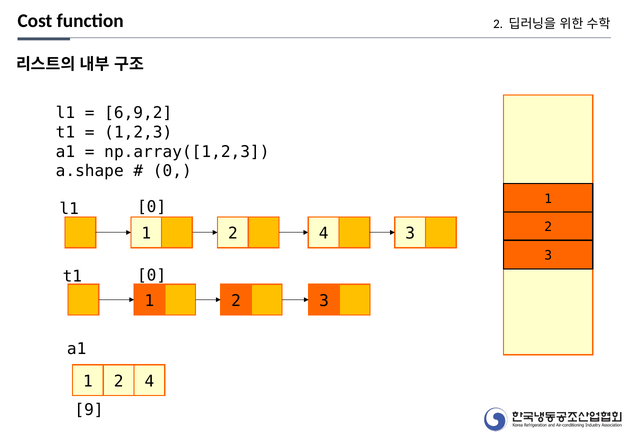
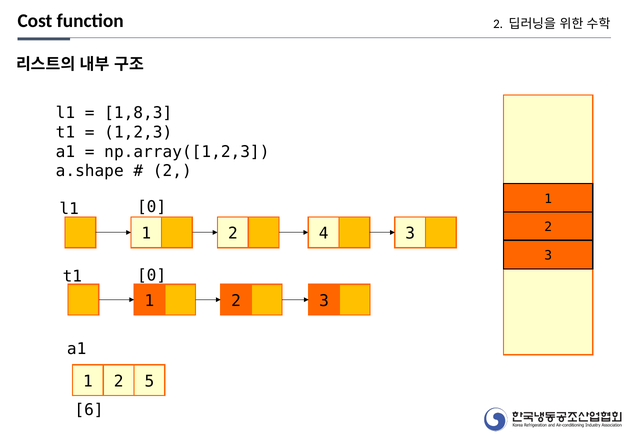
6,9,2: 6,9,2 -> 1,8,3
0 at (172, 171): 0 -> 2
2 4: 4 -> 5
9: 9 -> 6
